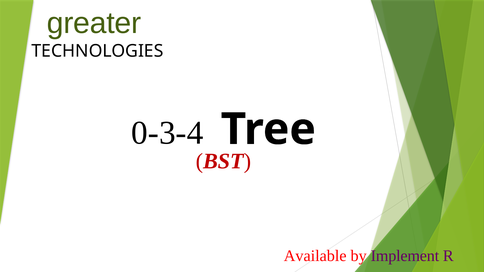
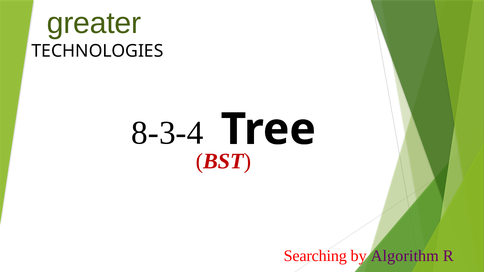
0-3-4: 0-3-4 -> 8-3-4
Available: Available -> Searching
Implement: Implement -> Algorithm
